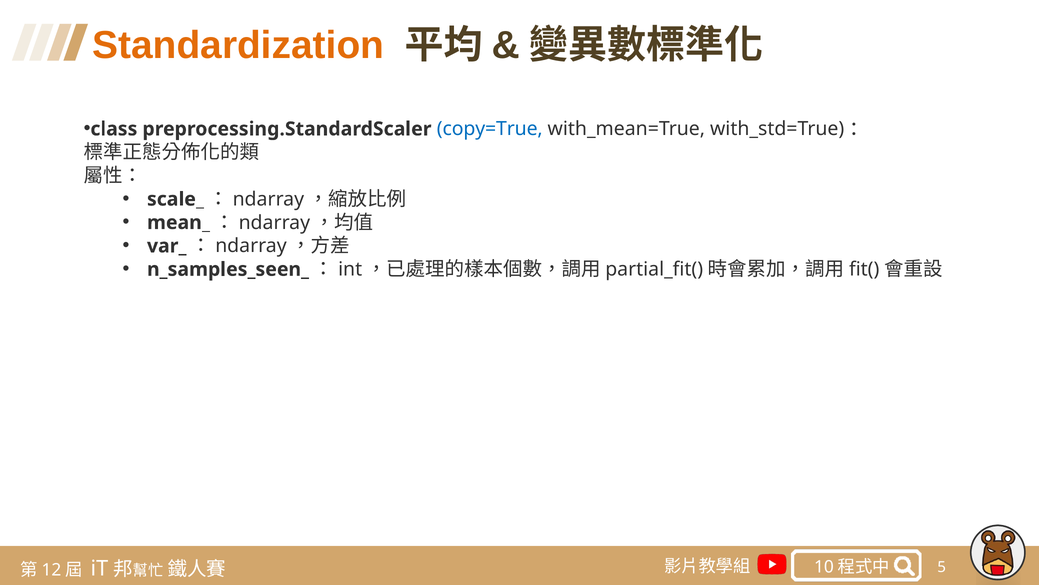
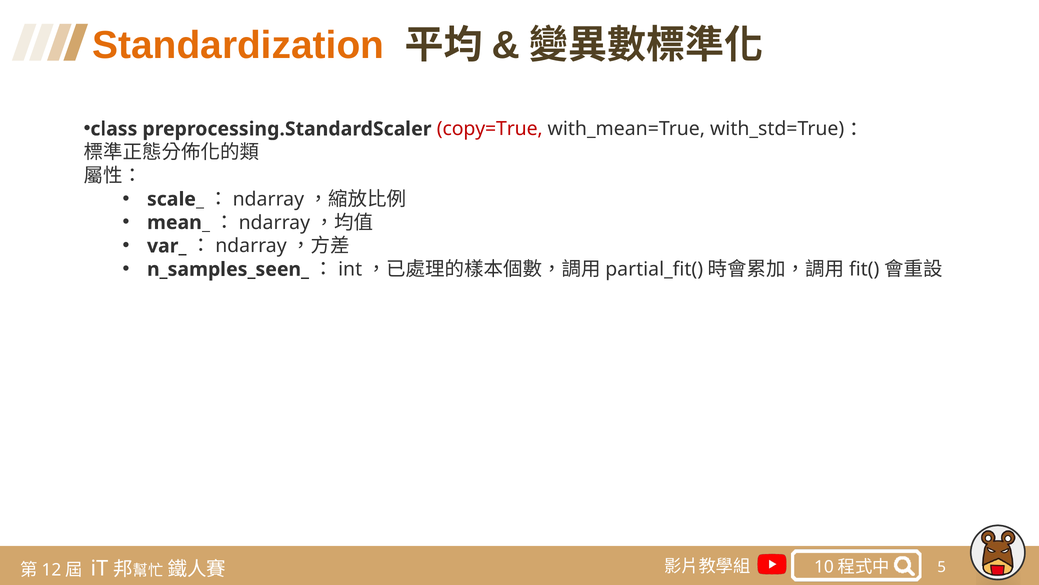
copy=True colour: blue -> red
